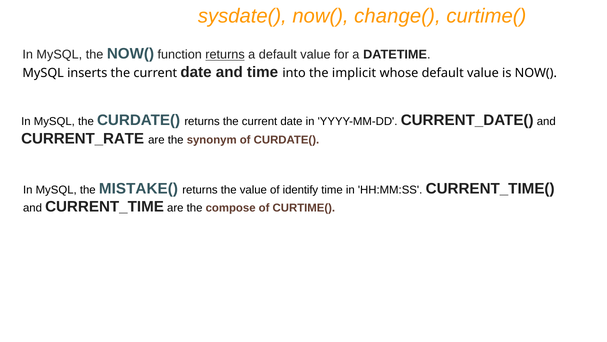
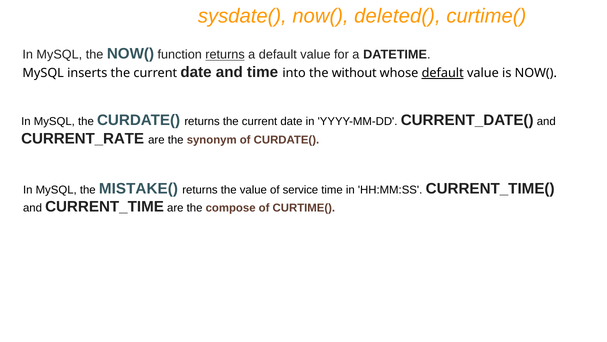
change(: change( -> deleted(
implicit: implicit -> without
default at (443, 73) underline: none -> present
identify: identify -> service
